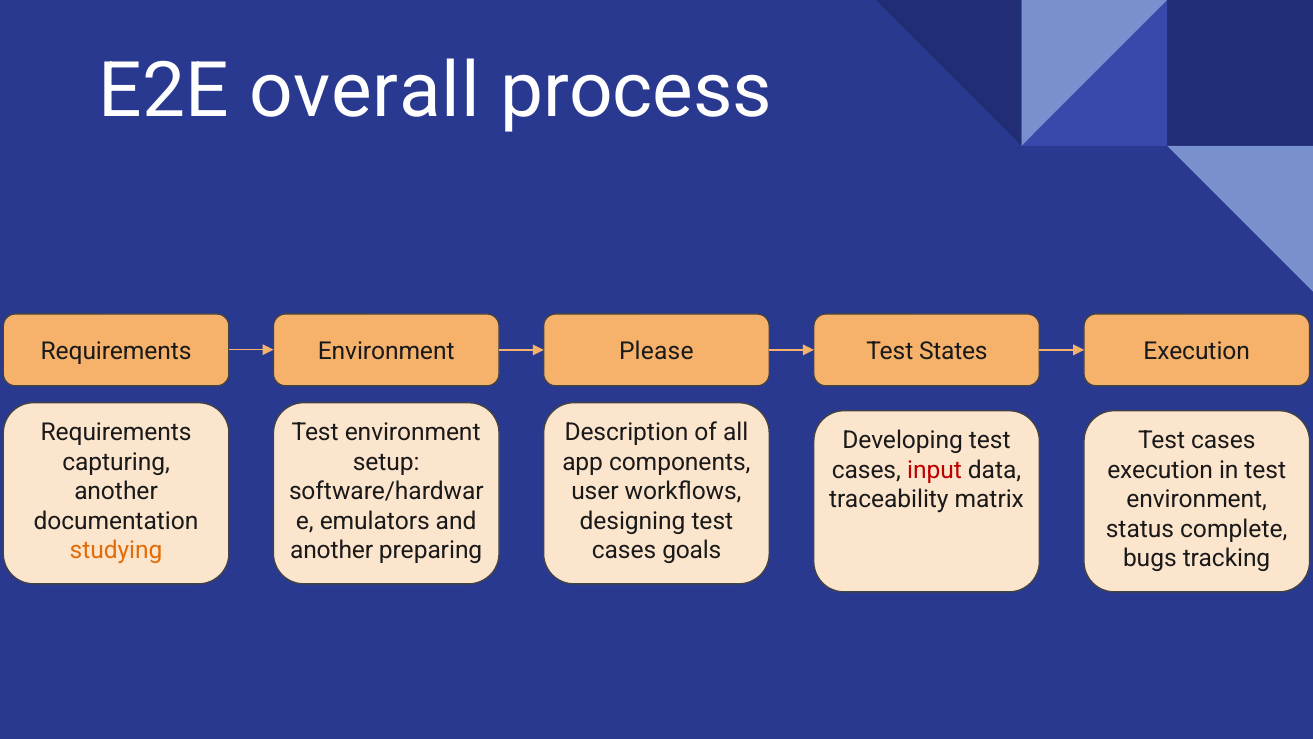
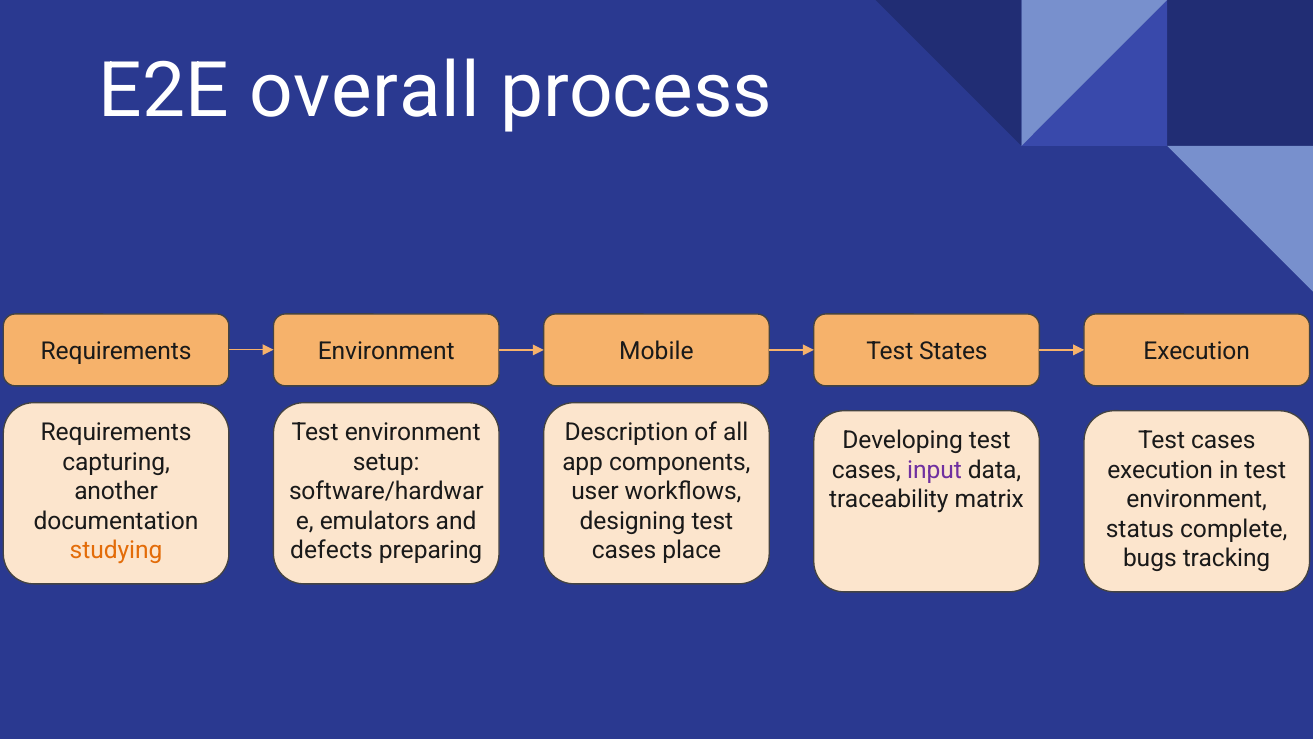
Please: Please -> Mobile
input colour: red -> purple
another at (332, 550): another -> defects
goals: goals -> place
